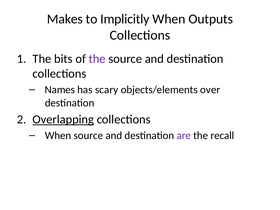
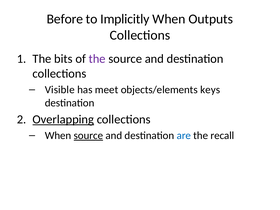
Makes: Makes -> Before
Names: Names -> Visible
scary: scary -> meet
over: over -> keys
source at (88, 136) underline: none -> present
are colour: purple -> blue
